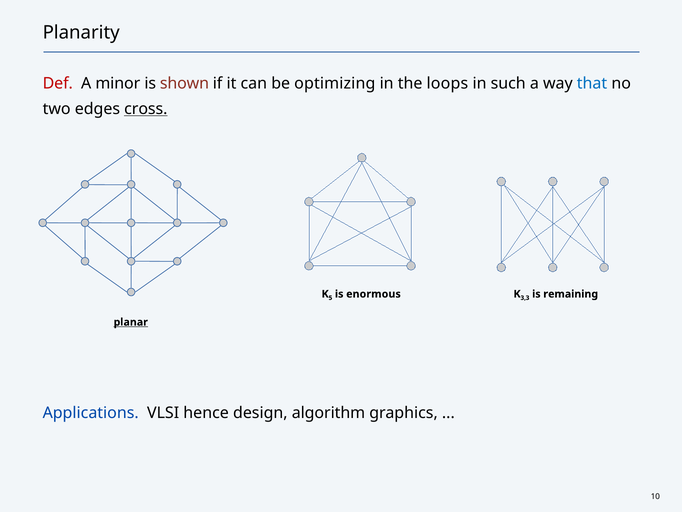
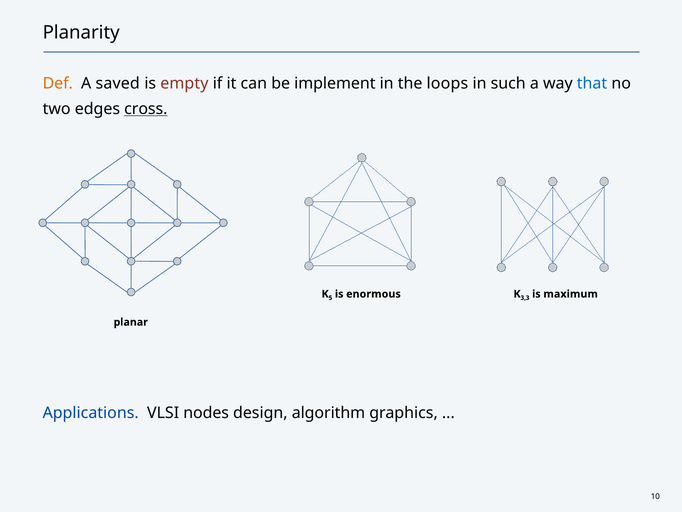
Def colour: red -> orange
minor: minor -> saved
shown: shown -> empty
optimizing: optimizing -> implement
remaining: remaining -> maximum
planar underline: present -> none
hence: hence -> nodes
